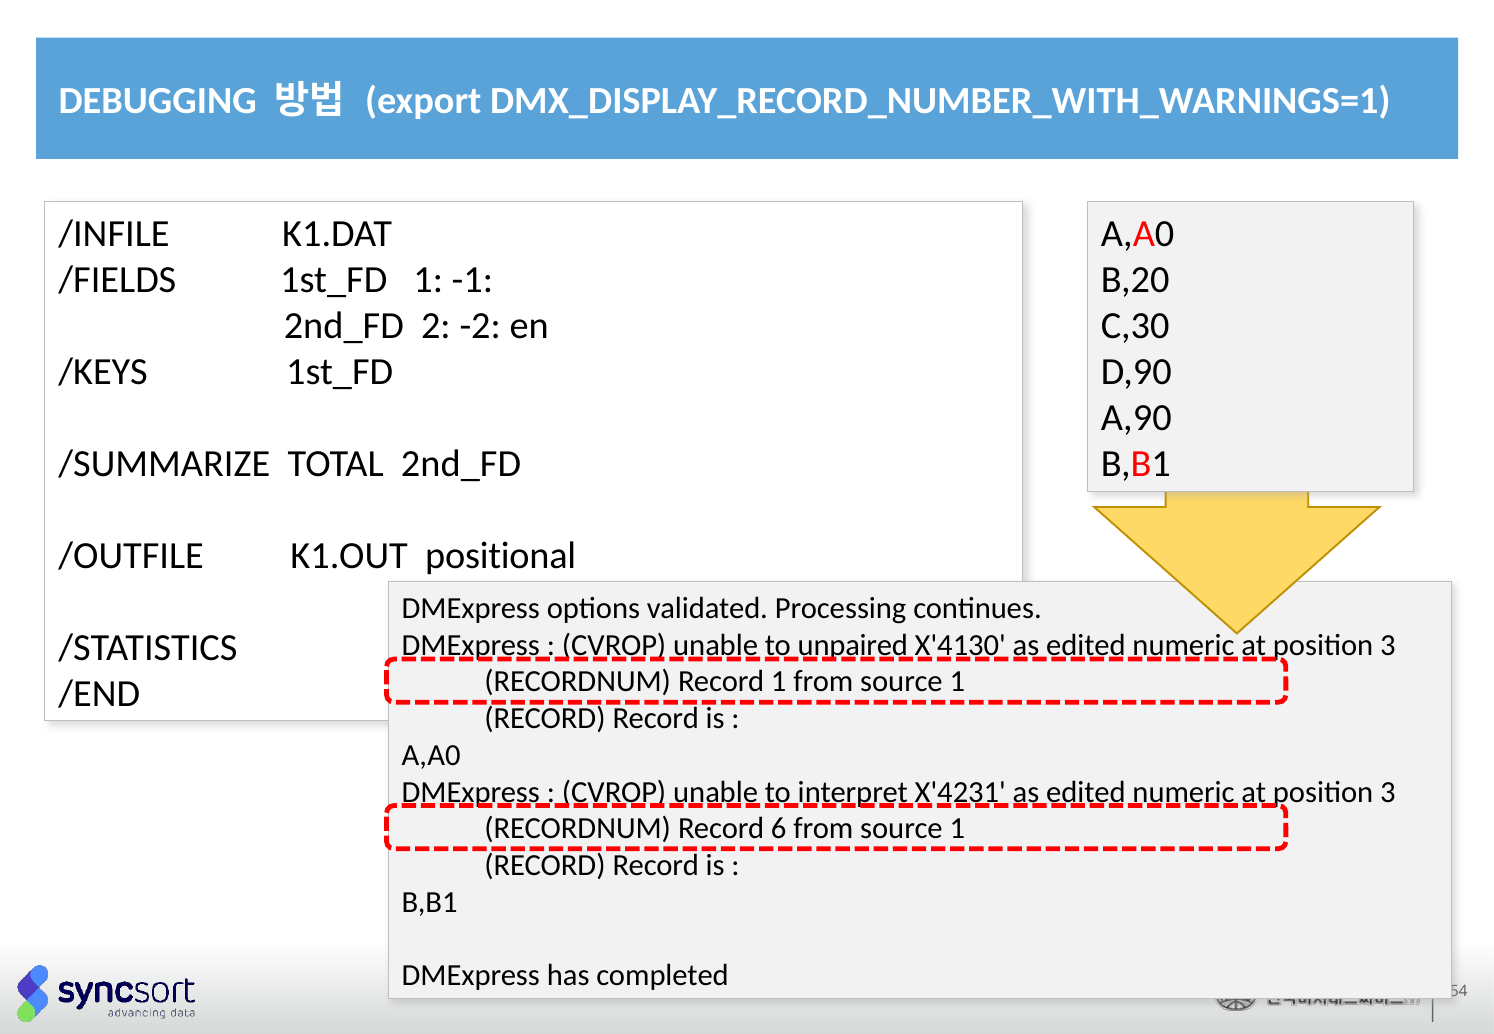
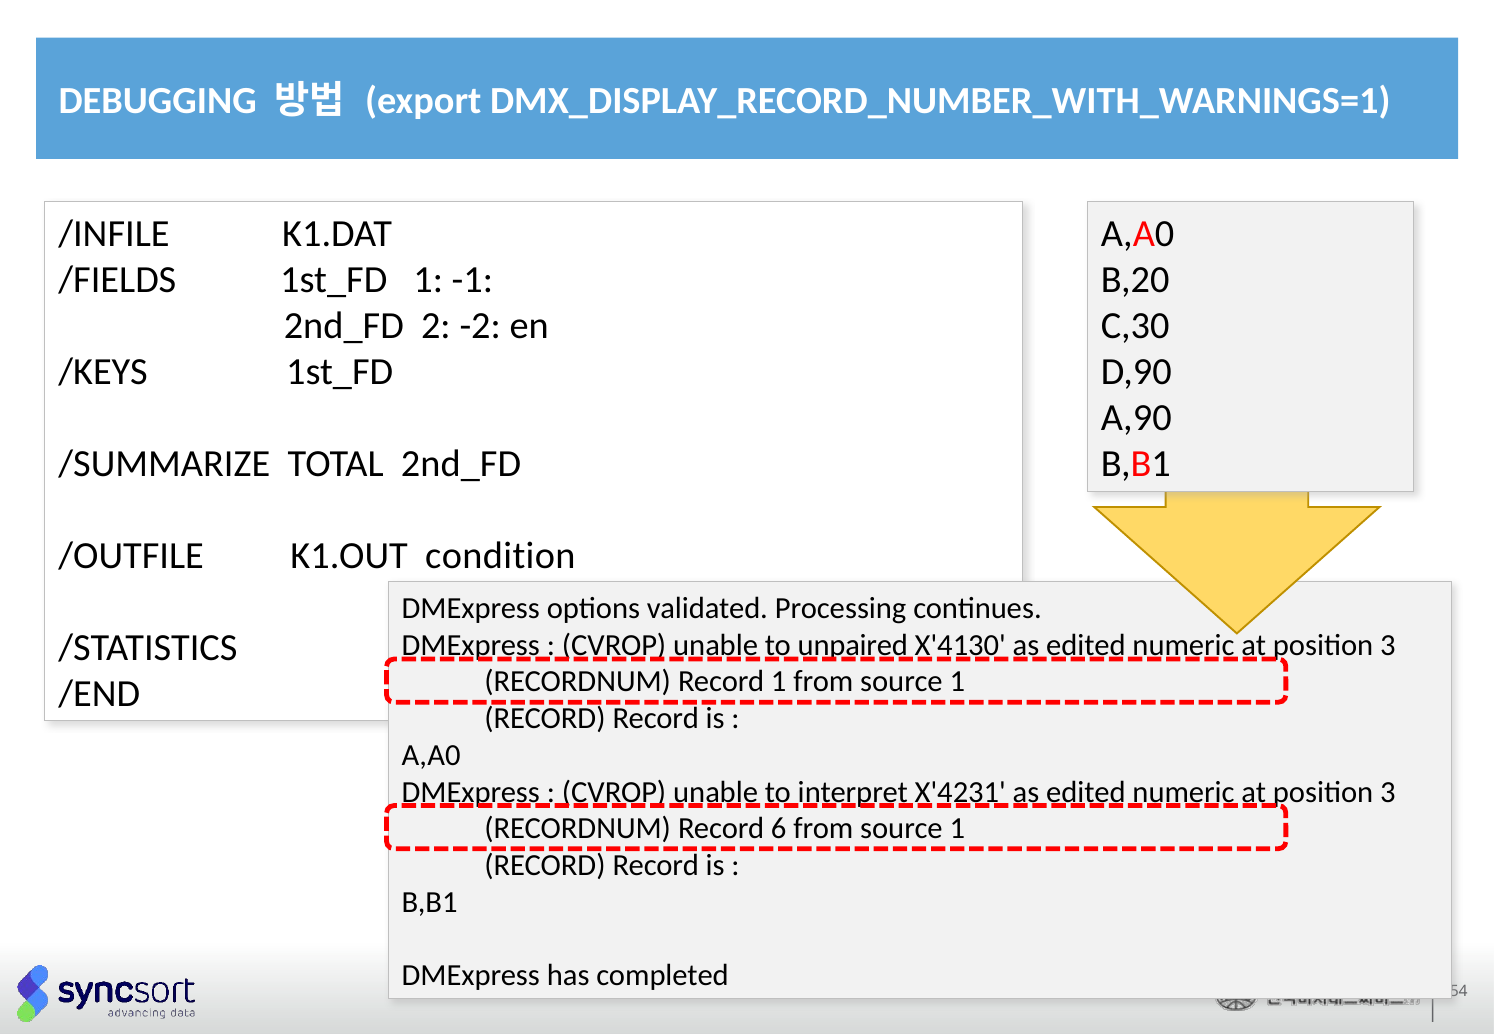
positional: positional -> condition
